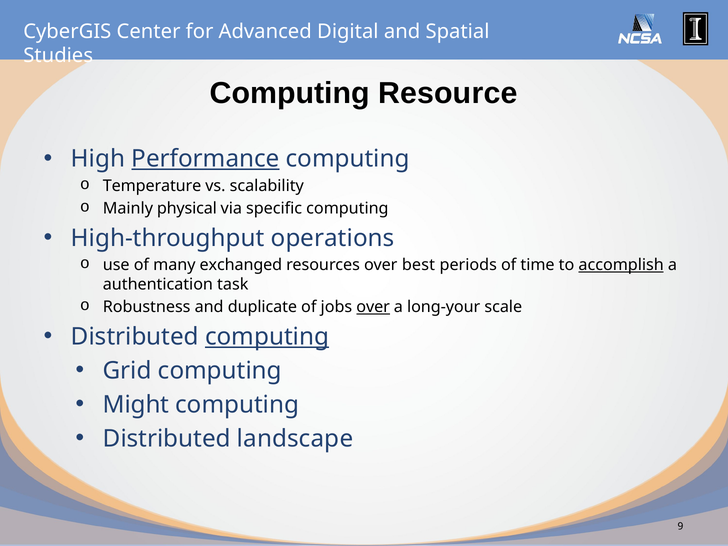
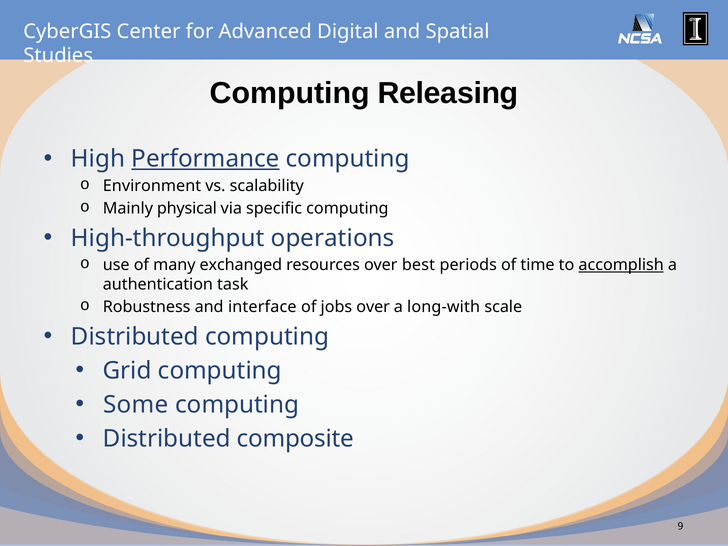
Resource: Resource -> Releasing
Temperature: Temperature -> Environment
duplicate: duplicate -> interface
over at (373, 307) underline: present -> none
long-your: long-your -> long-with
computing at (267, 337) underline: present -> none
Might: Might -> Some
landscape: landscape -> composite
